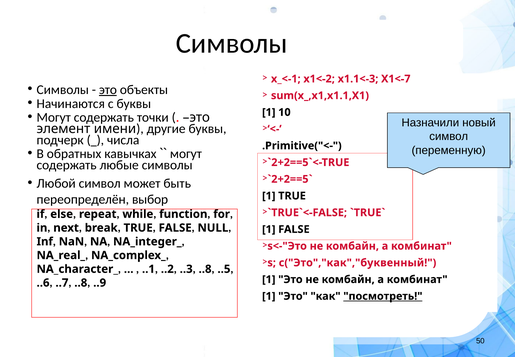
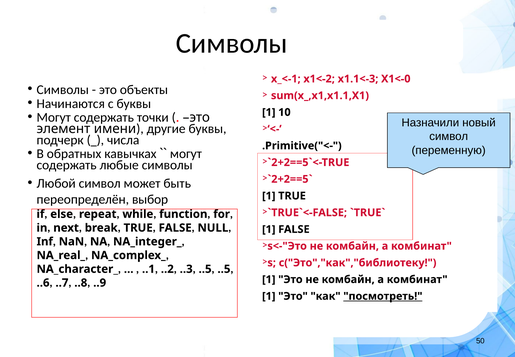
X1<-7: X1<-7 -> X1<-0
это at (108, 90) underline: present -> none
c("Это","как","буквенный: c("Это","как","буквенный -> c("Это","как","библиотеку
..8 at (205, 269): ..8 -> ..5
